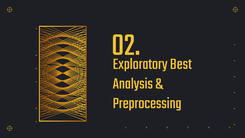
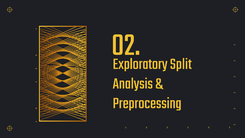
Best: Best -> Split
